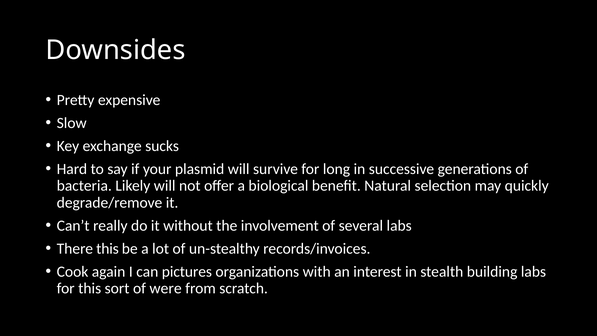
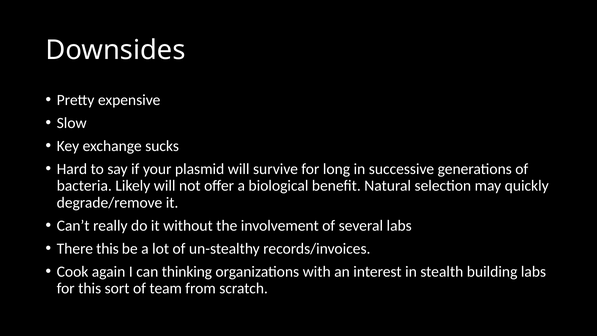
pictures: pictures -> thinking
were: were -> team
